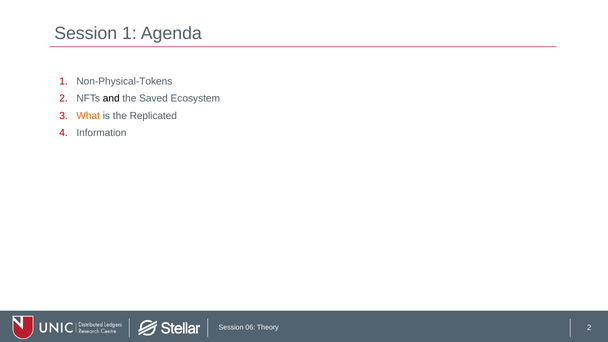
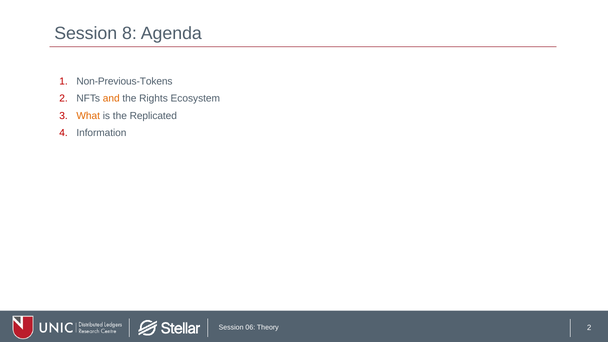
Session 1: 1 -> 8
Non-Physical-Tokens: Non-Physical-Tokens -> Non-Previous-Tokens
and at (111, 99) colour: black -> orange
Saved: Saved -> Rights
